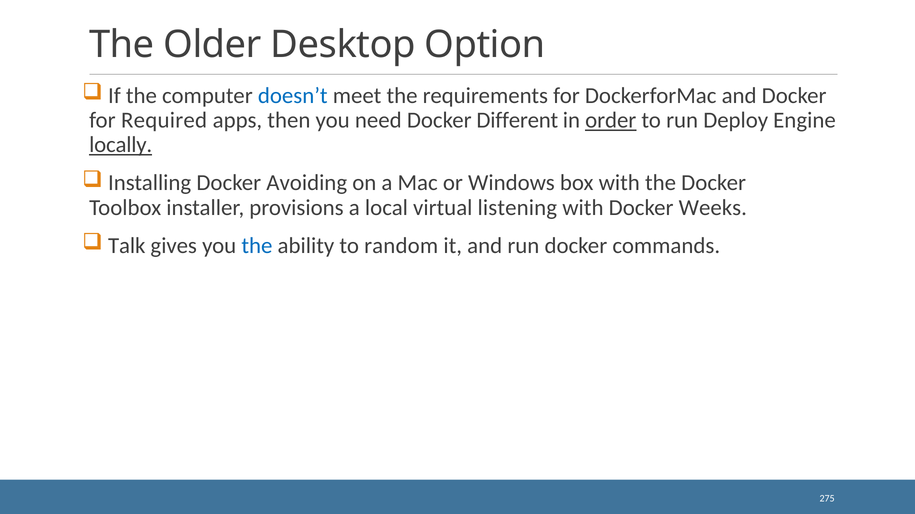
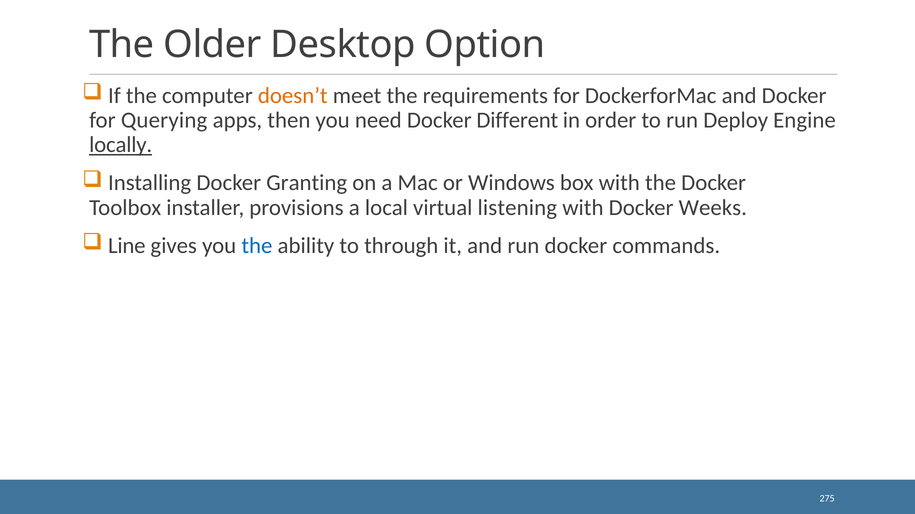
doesn’t colour: blue -> orange
Required: Required -> Querying
order underline: present -> none
Avoiding: Avoiding -> Granting
Talk: Talk -> Line
random: random -> through
